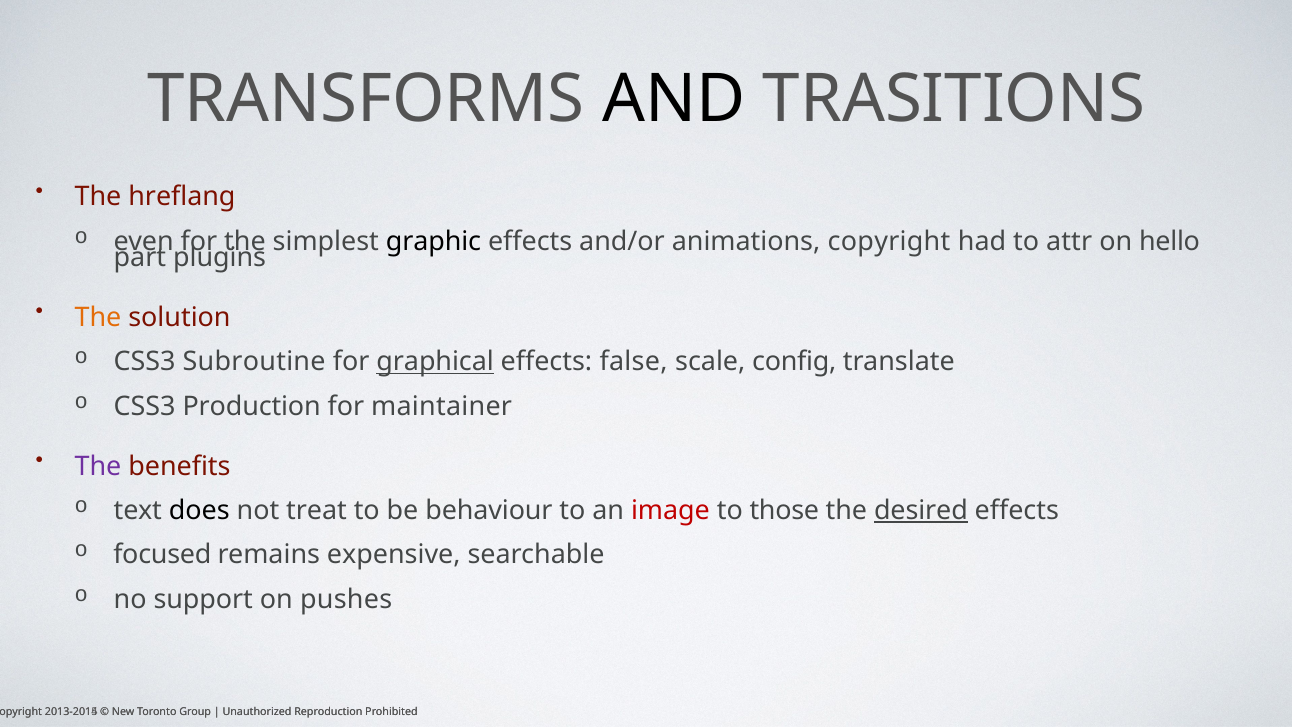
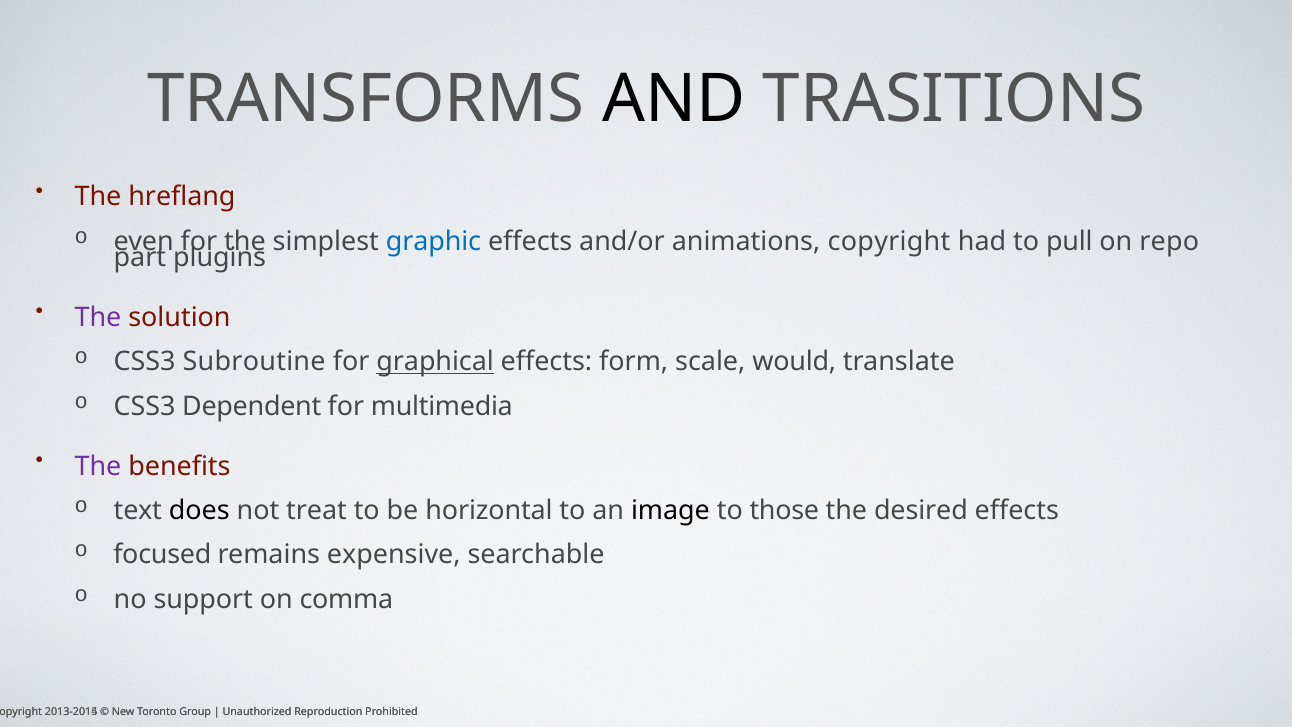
graphic colour: black -> blue
attr: attr -> pull
hello: hello -> repo
The at (98, 317) colour: orange -> purple
false: false -> form
config: config -> would
Production: Production -> Dependent
maintainer: maintainer -> multimedia
behaviour: behaviour -> horizontal
image colour: red -> black
desired underline: present -> none
pushes: pushes -> comma
